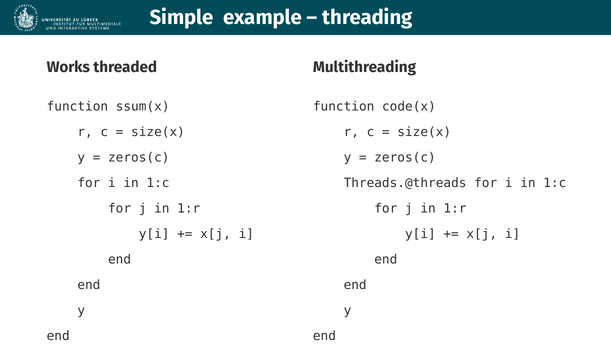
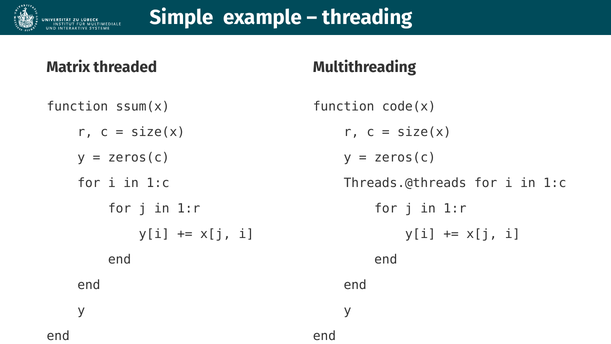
Works: Works -> Matrix
